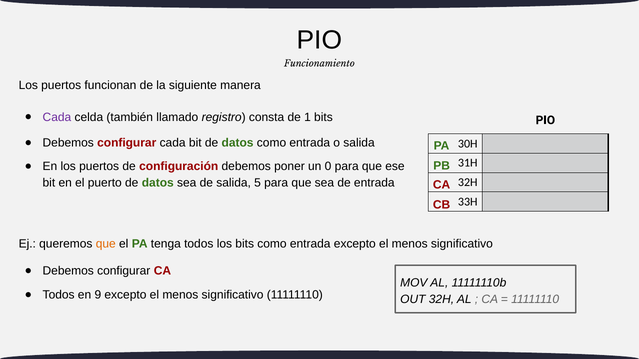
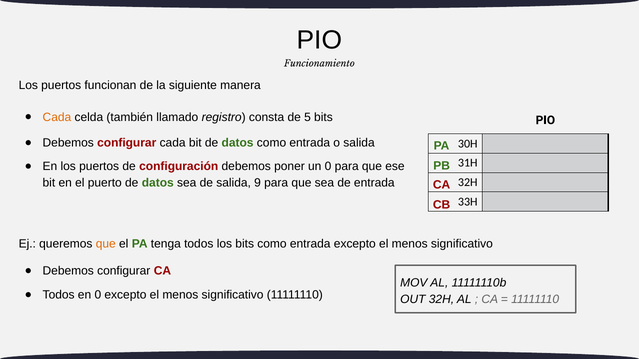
Cada at (57, 117) colour: purple -> orange
1: 1 -> 5
5: 5 -> 9
en 9: 9 -> 0
